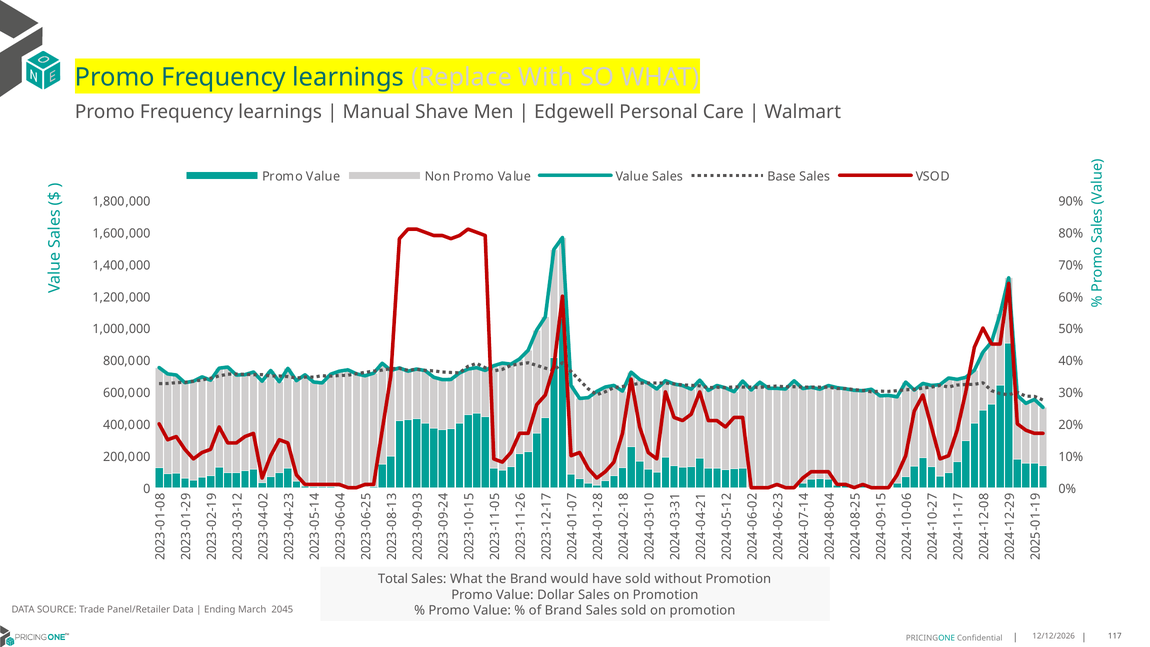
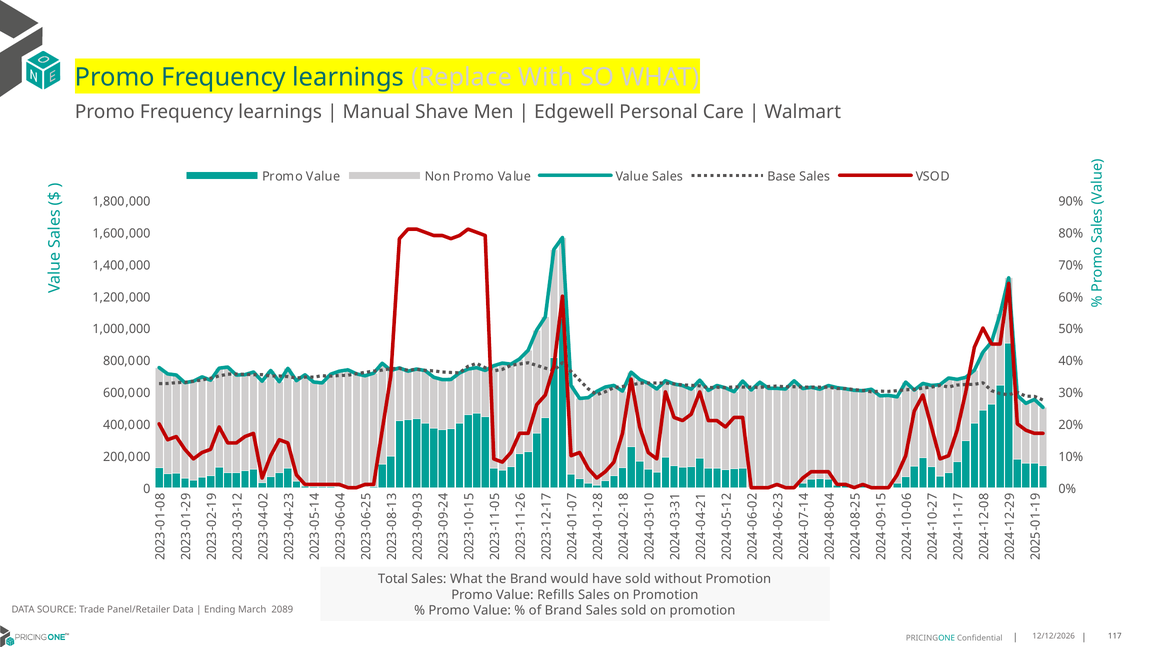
Dollar: Dollar -> Refills
2045: 2045 -> 2089
